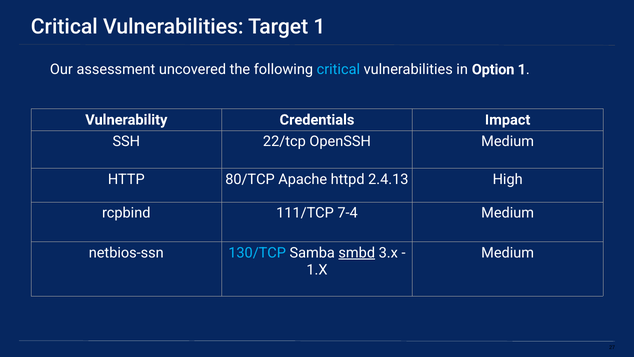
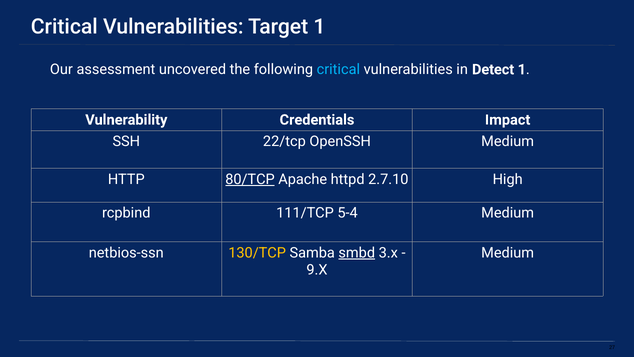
Option: Option -> Detect
80/TCP underline: none -> present
2.4.13: 2.4.13 -> 2.7.10
7-4: 7-4 -> 5-4
130/TCP colour: light blue -> yellow
1.X: 1.X -> 9.X
